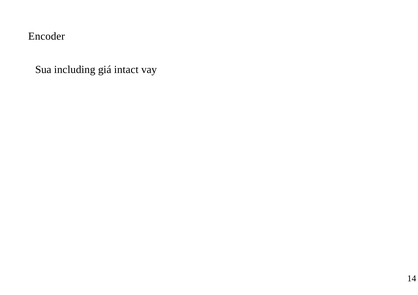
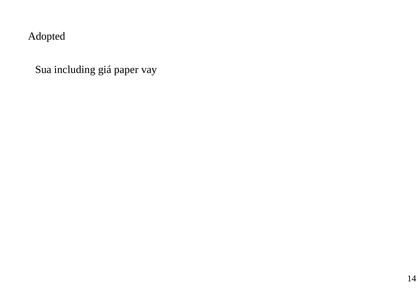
Encoder: Encoder -> Adopted
intact: intact -> paper
